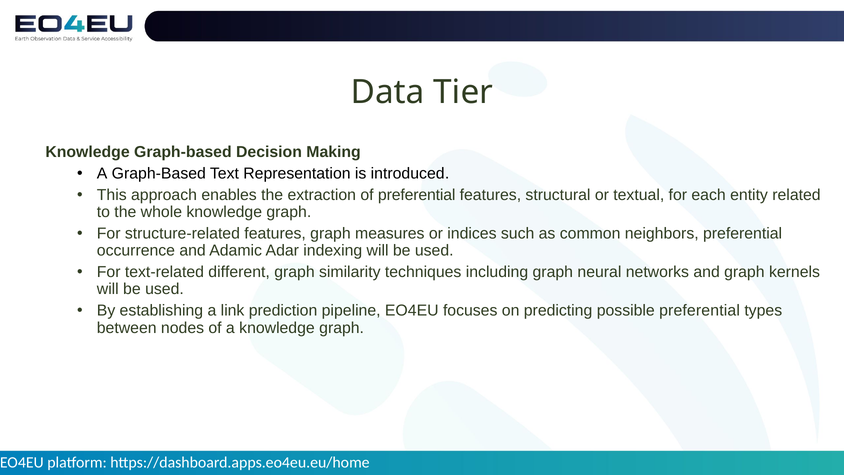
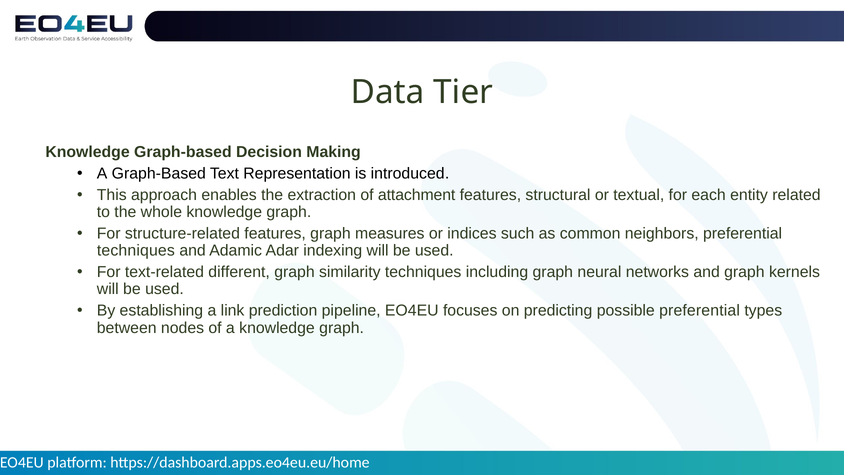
of preferential: preferential -> attachment
occurrence at (136, 251): occurrence -> techniques
